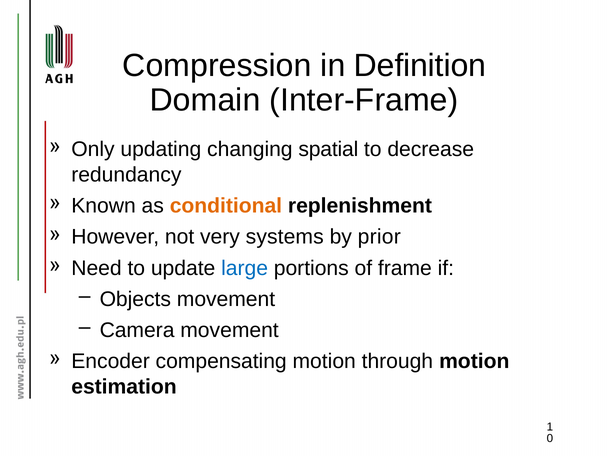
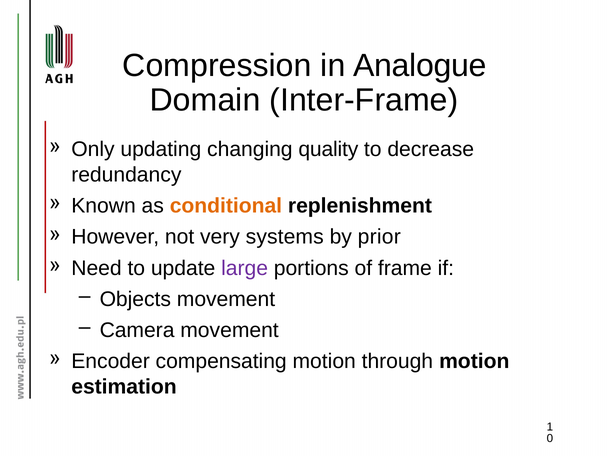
Definition: Definition -> Analogue
spatial: spatial -> quality
large colour: blue -> purple
